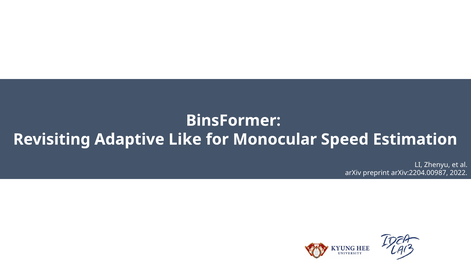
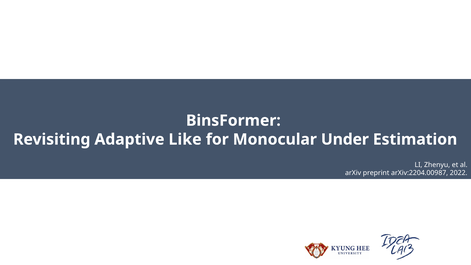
Speed: Speed -> Under
